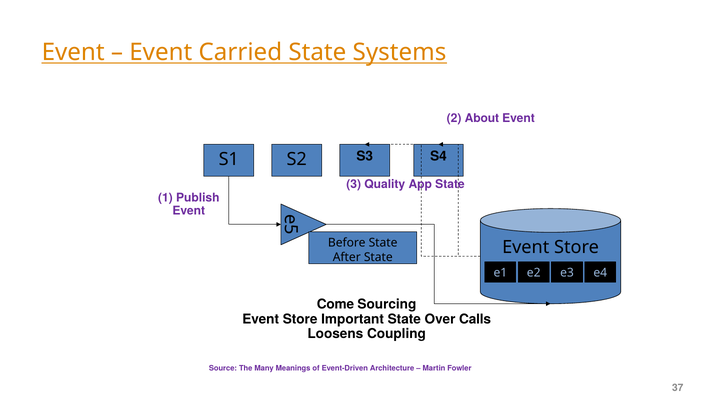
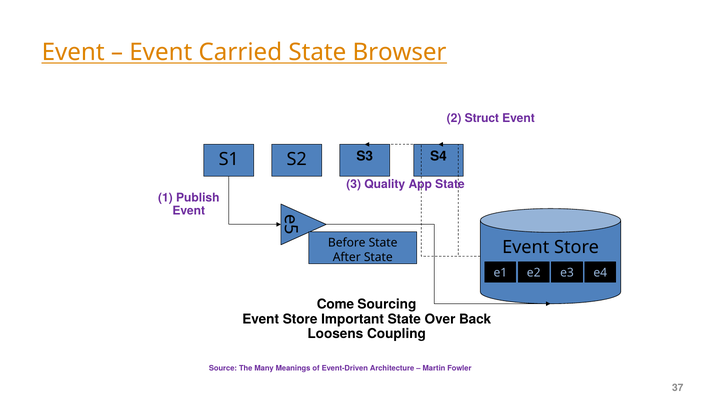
Systems: Systems -> Browser
About: About -> Struct
Calls: Calls -> Back
